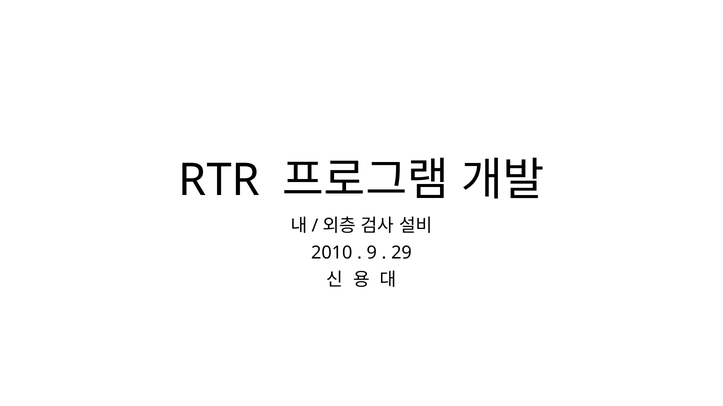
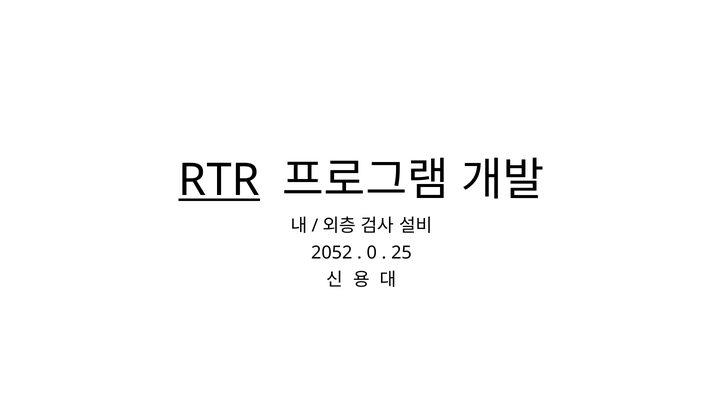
RTR underline: none -> present
2010: 2010 -> 2052
9: 9 -> 0
29: 29 -> 25
